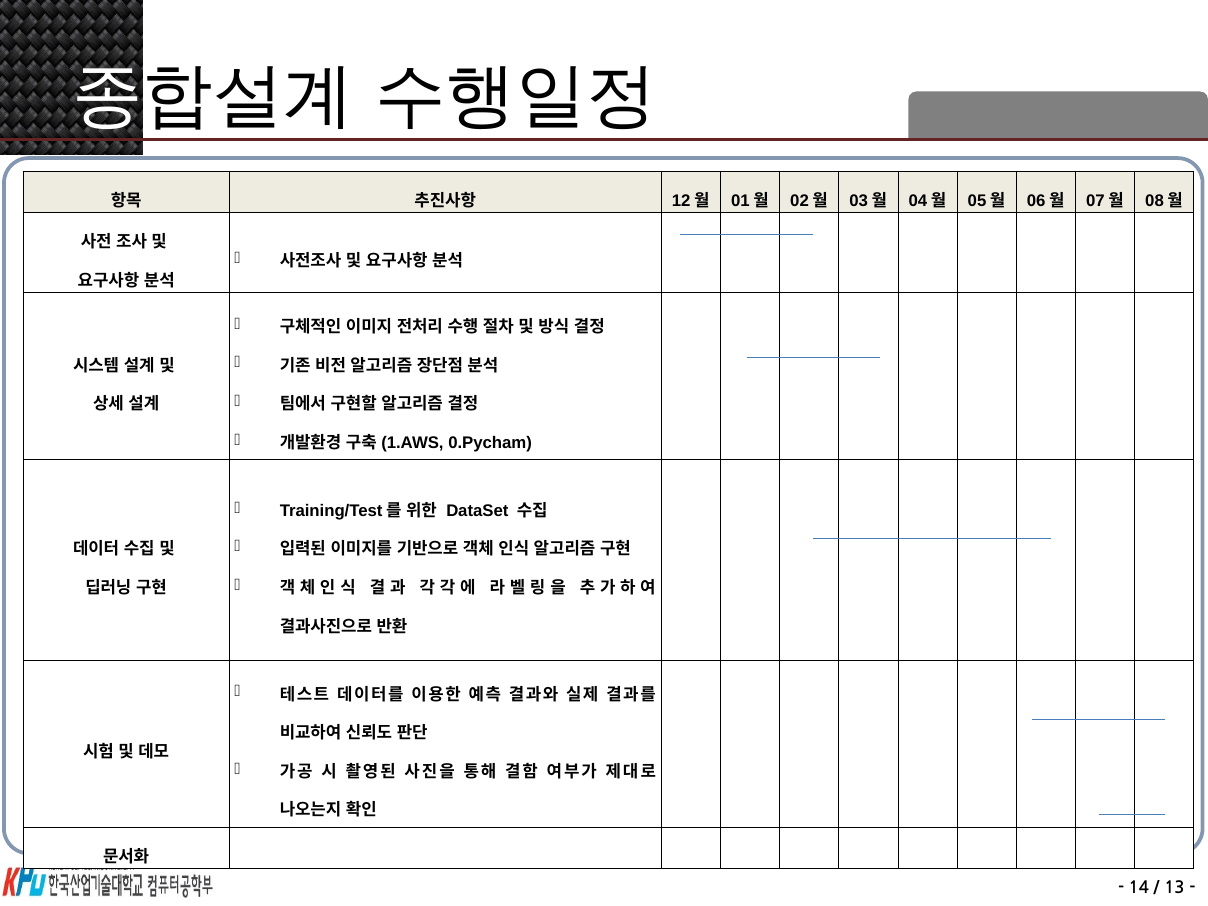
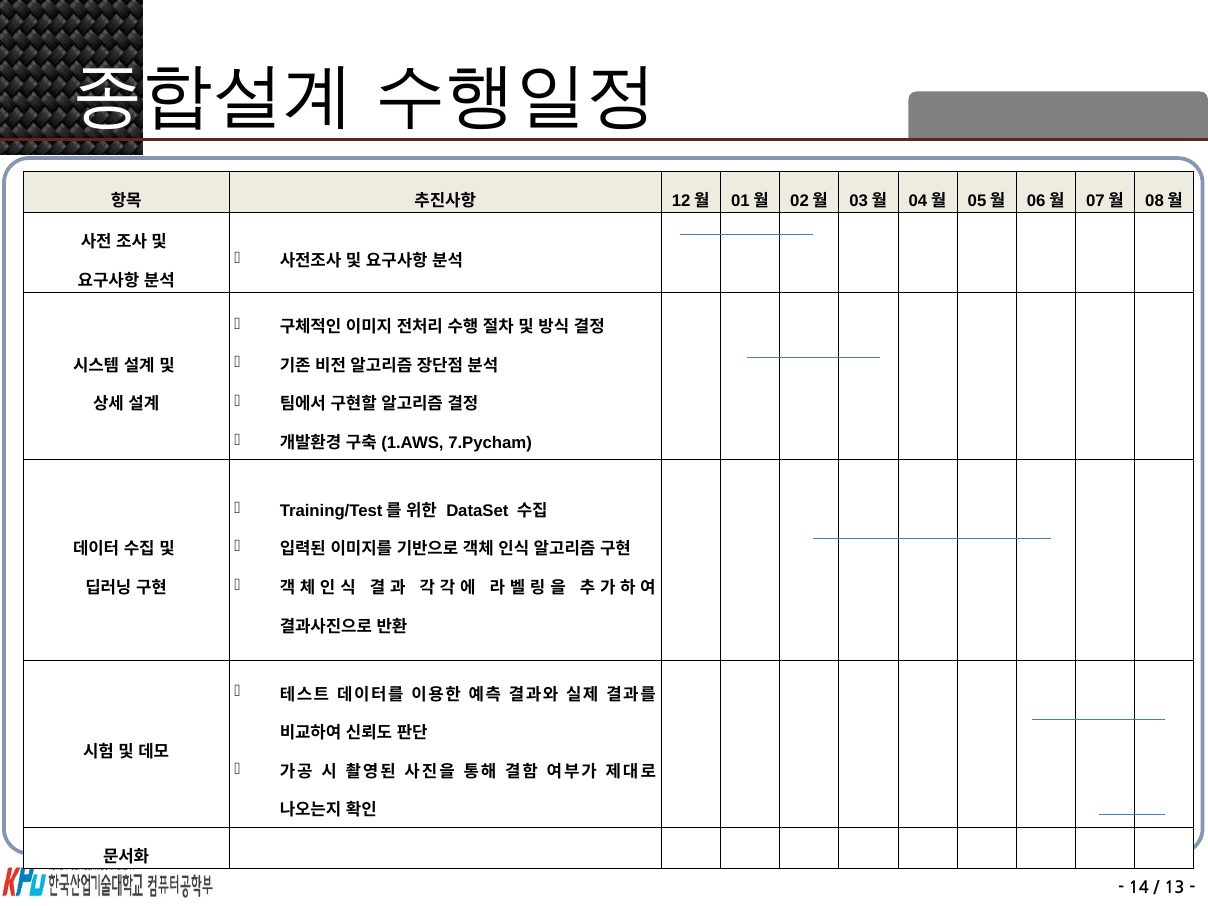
0.Pycham: 0.Pycham -> 7.Pycham
